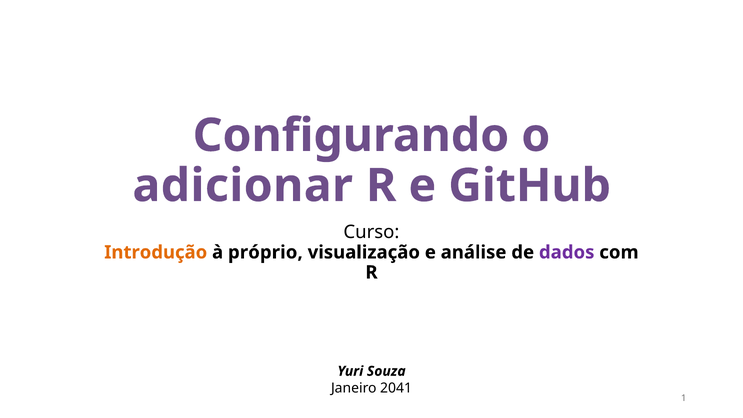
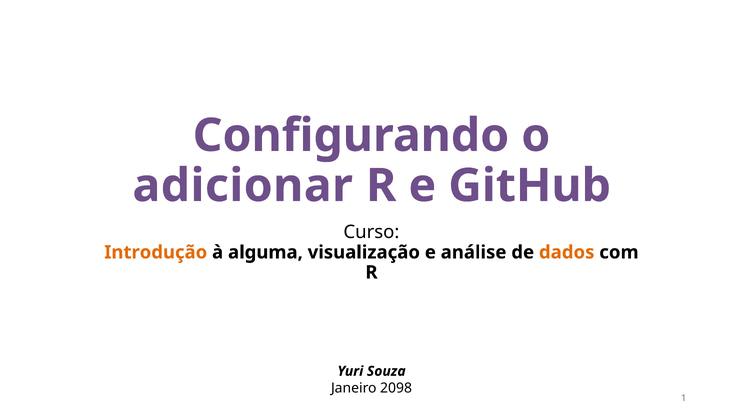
próprio: próprio -> alguma
dados colour: purple -> orange
2041: 2041 -> 2098
